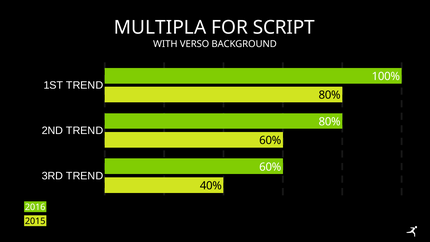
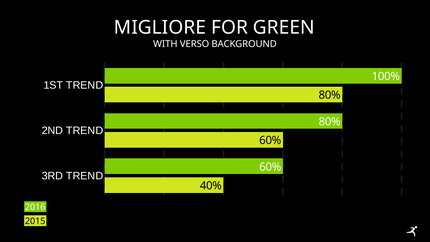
MULTIPLA: MULTIPLA -> MIGLIORE
SCRIPT: SCRIPT -> GREEN
